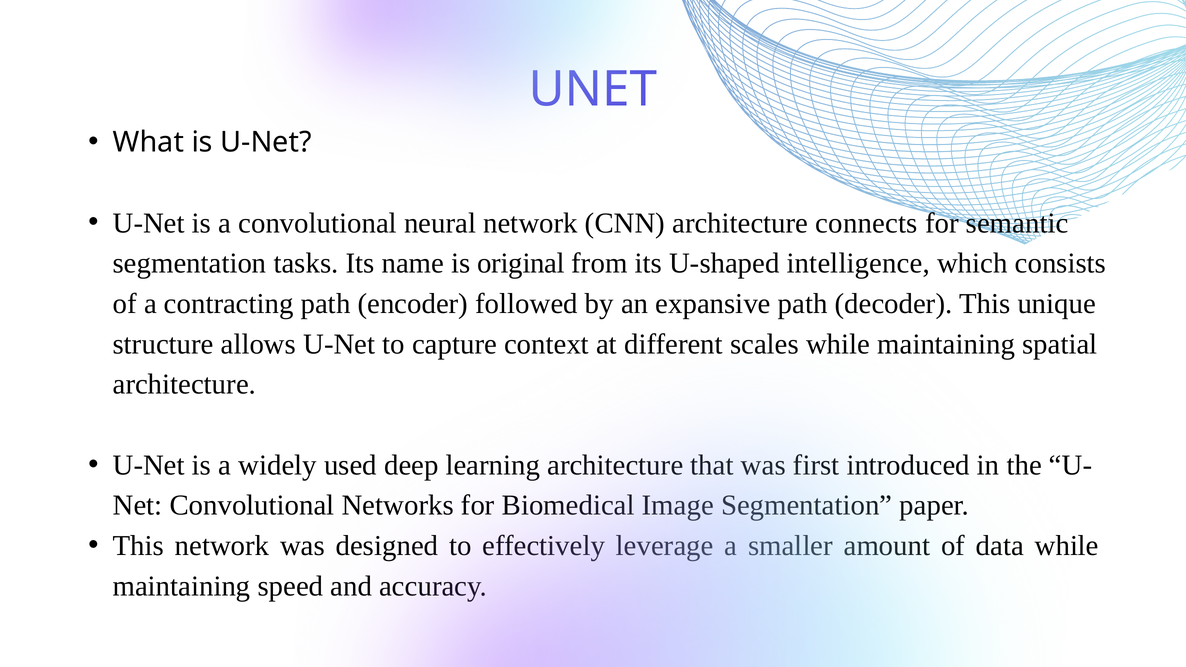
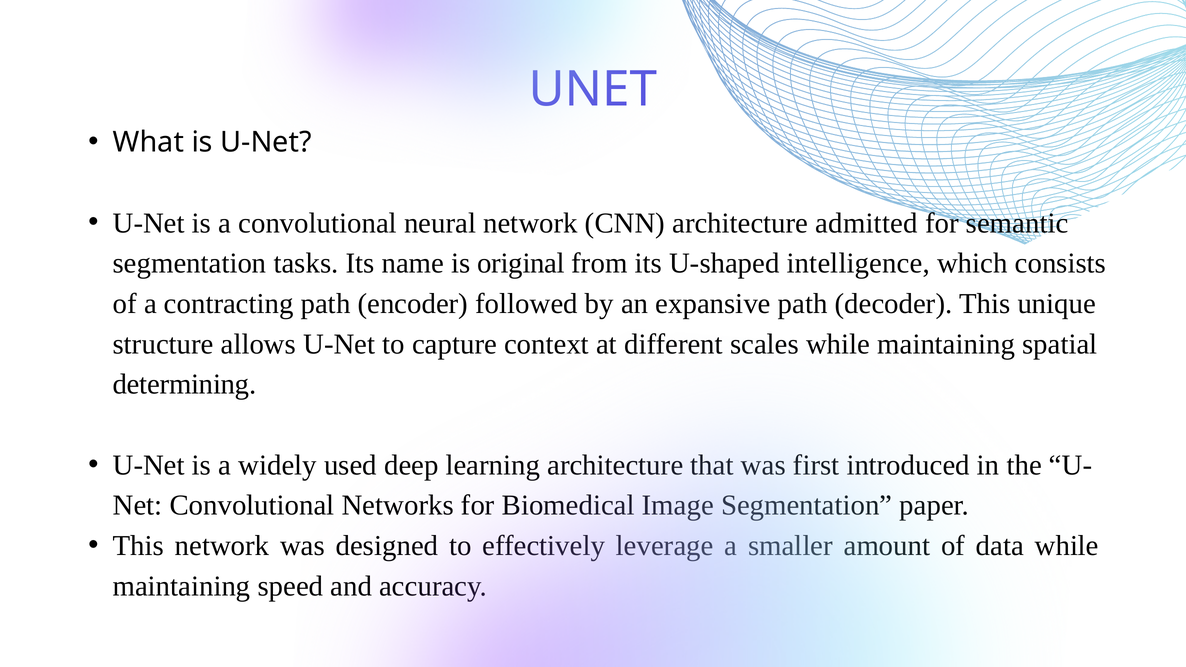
connects: connects -> admitted
architecture at (184, 384): architecture -> determining
